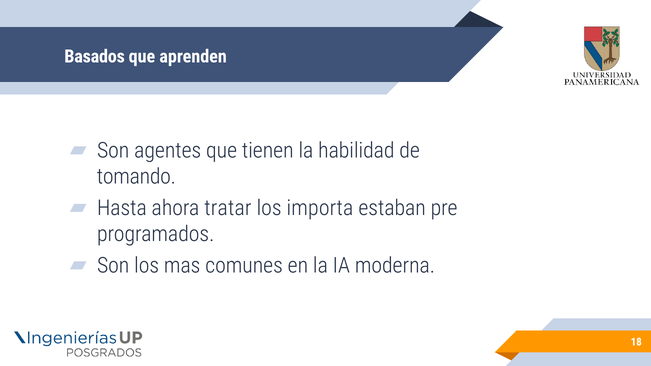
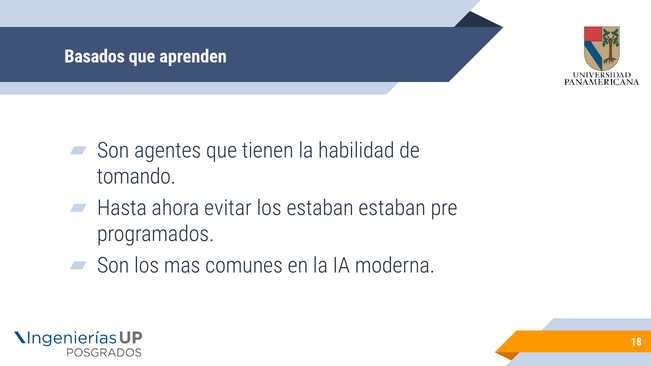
tratar: tratar -> evitar
los importa: importa -> estaban
